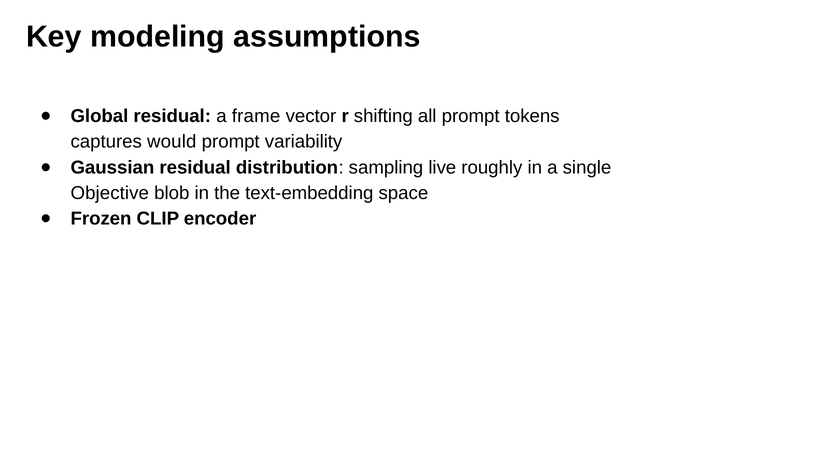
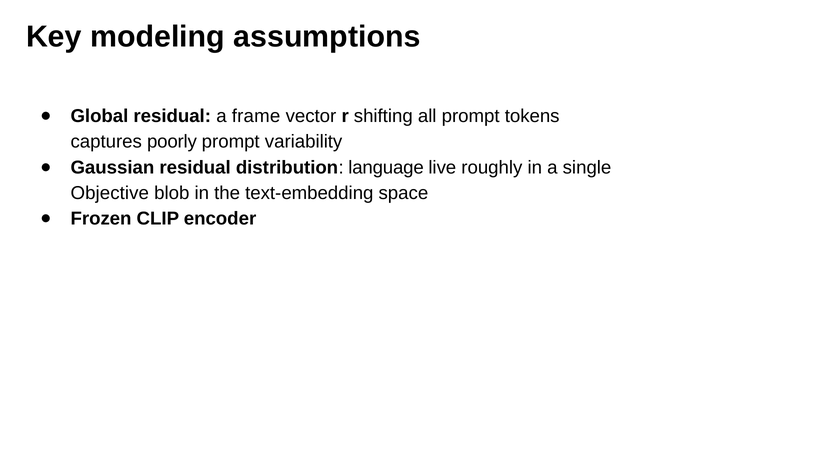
would: would -> poorly
sampling: sampling -> language
